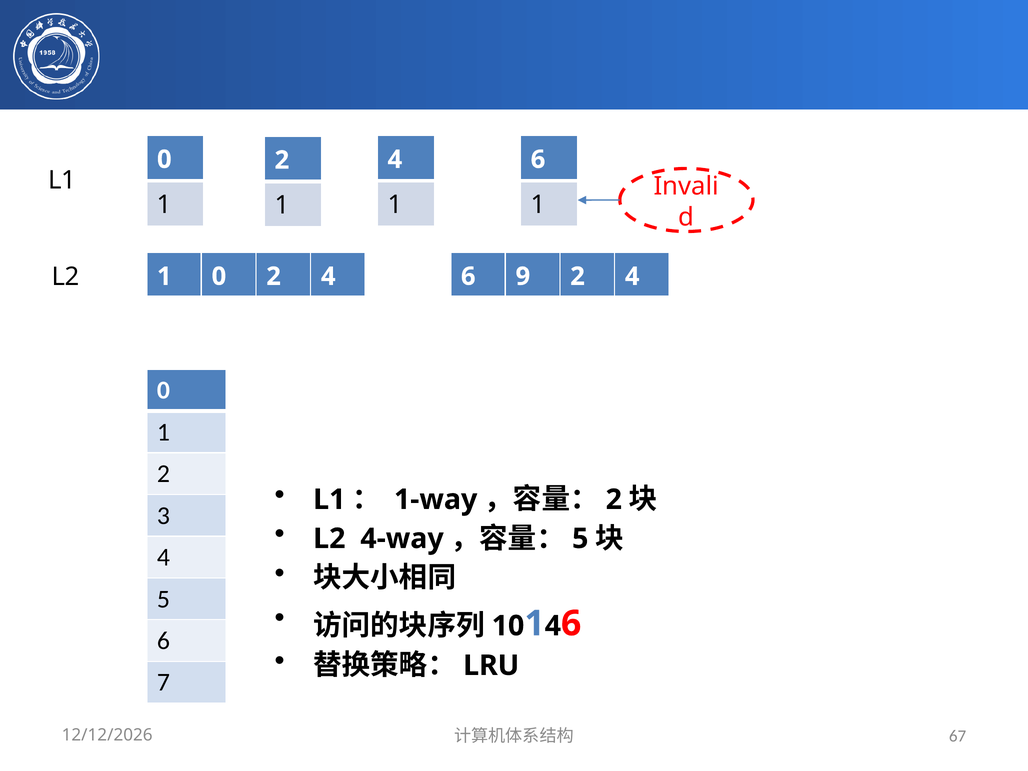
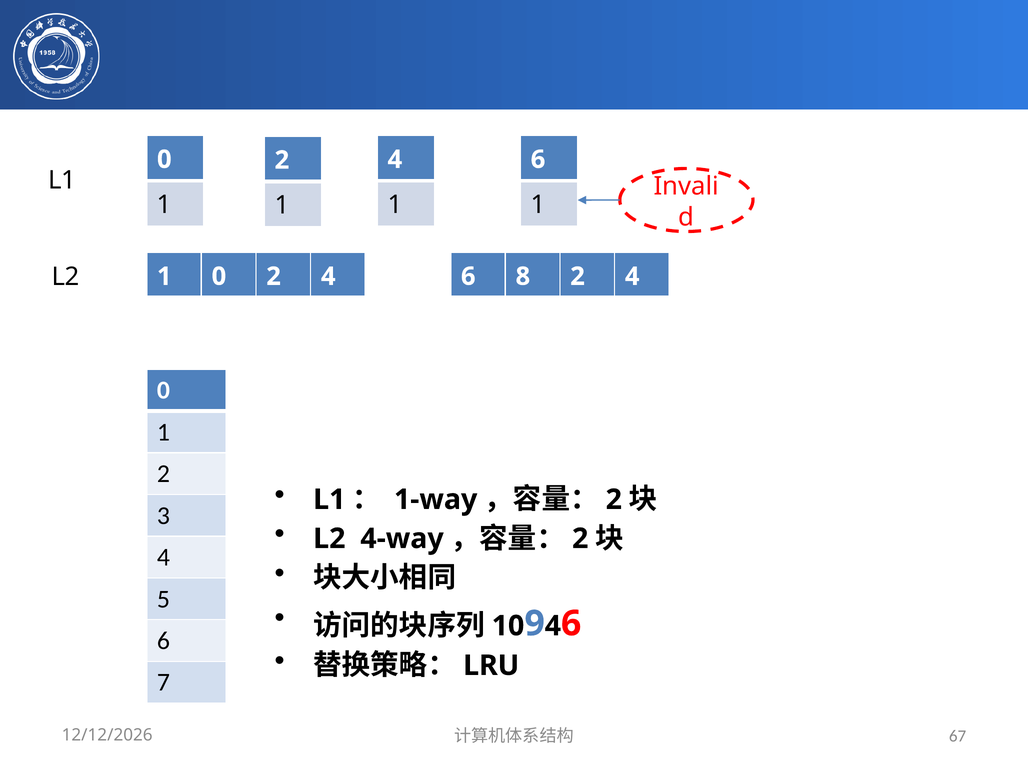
9: 9 -> 8
5 at (580, 539): 5 -> 2
1 at (535, 624): 1 -> 9
